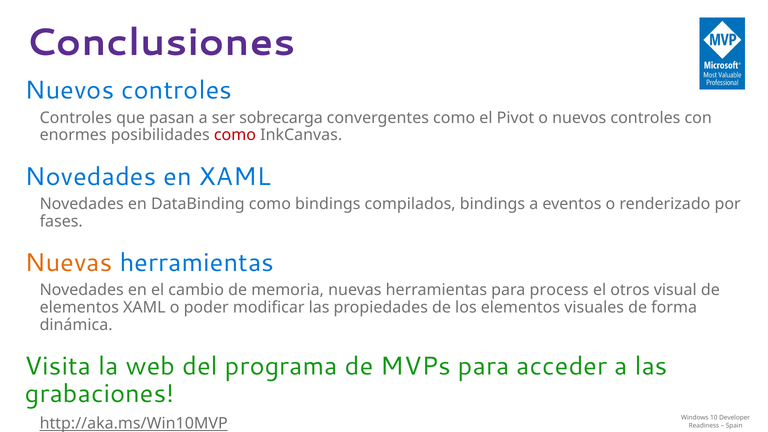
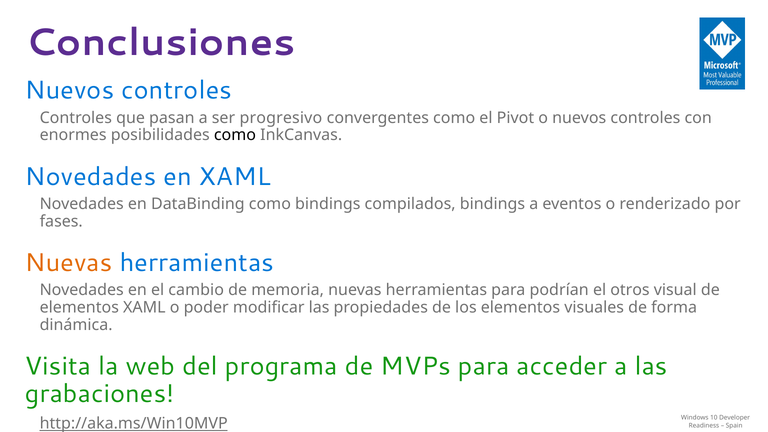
sobrecarga: sobrecarga -> progresivo
como at (235, 135) colour: red -> black
process: process -> podrían
